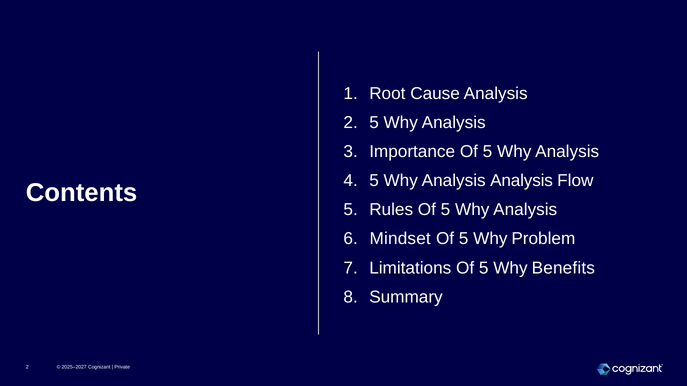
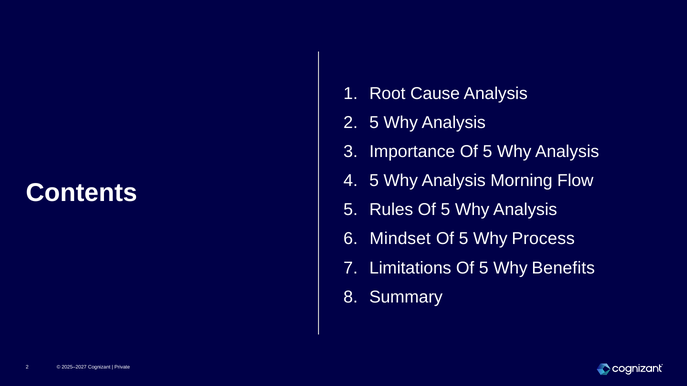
Analysis Analysis: Analysis -> Morning
Problem: Problem -> Process
